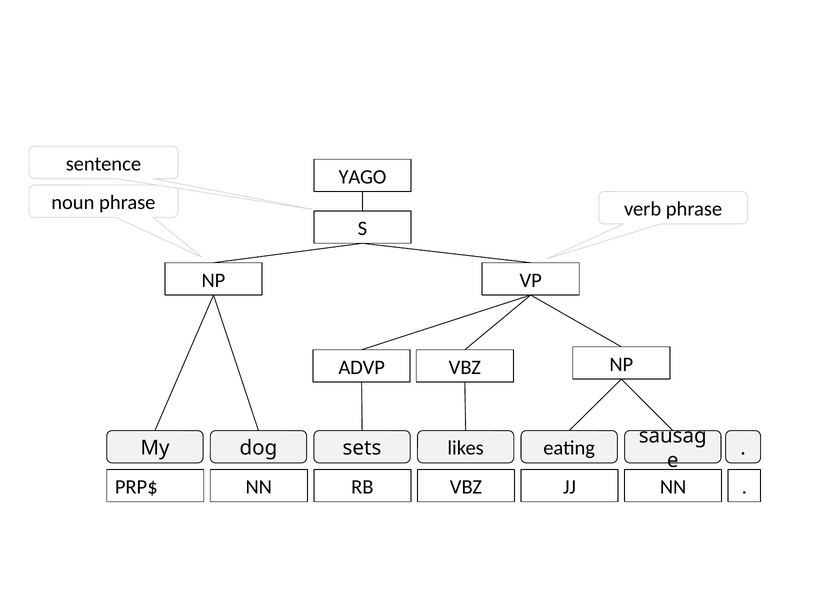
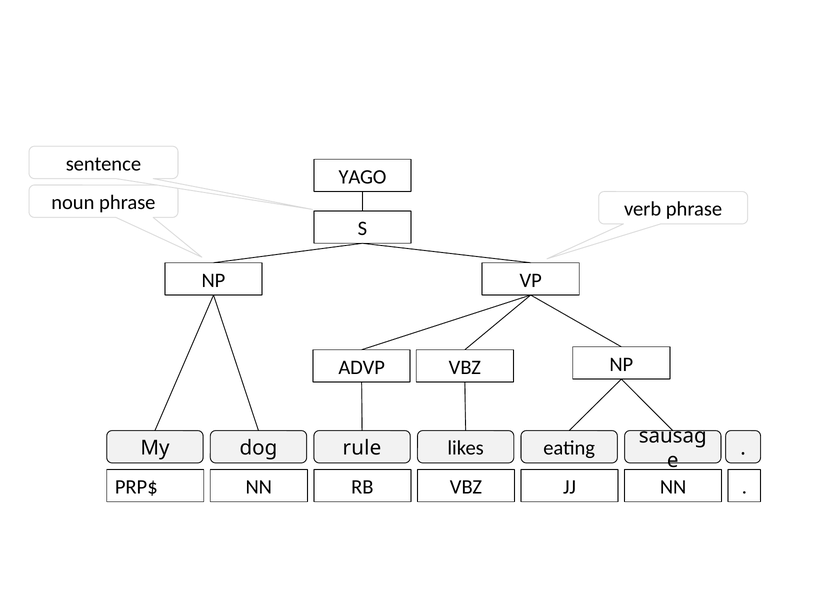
sets: sets -> rule
